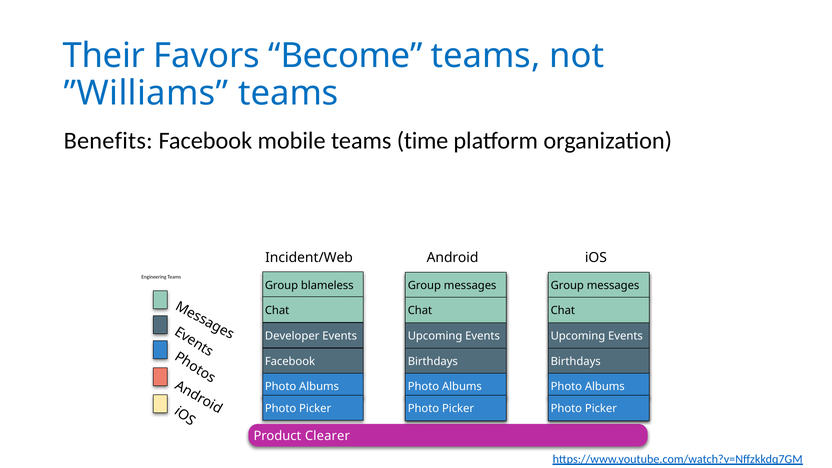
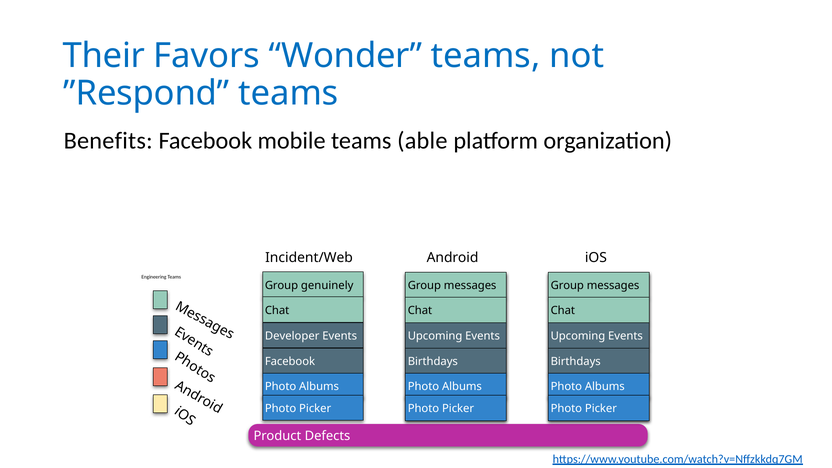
Become: Become -> Wonder
”Williams: ”Williams -> ”Respond
time: time -> able
blameless: blameless -> genuinely
Clearer: Clearer -> Defects
